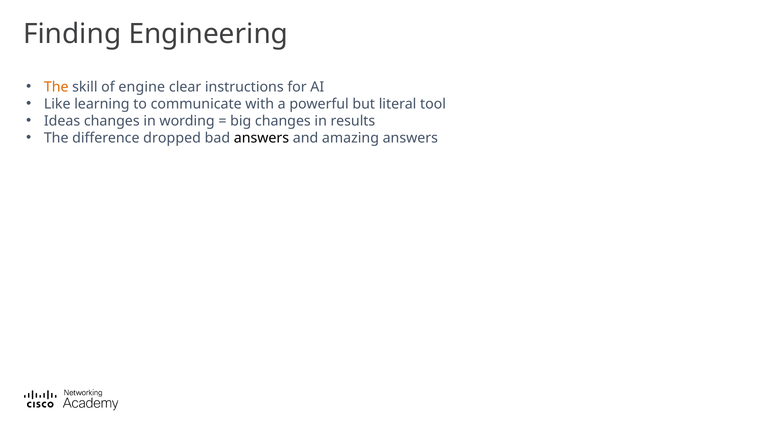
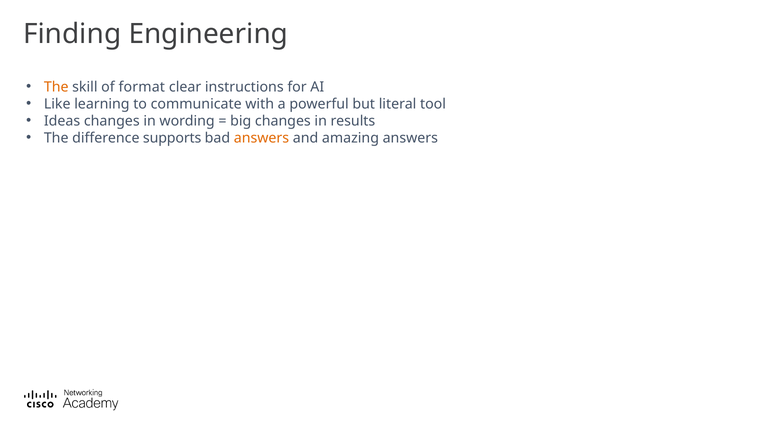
engine: engine -> format
dropped: dropped -> supports
answers at (261, 138) colour: black -> orange
